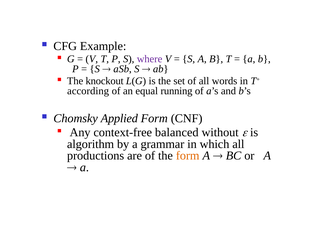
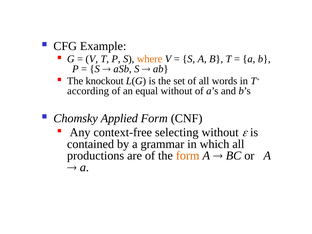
where colour: purple -> orange
equal running: running -> without
balanced: balanced -> selecting
algorithm: algorithm -> contained
